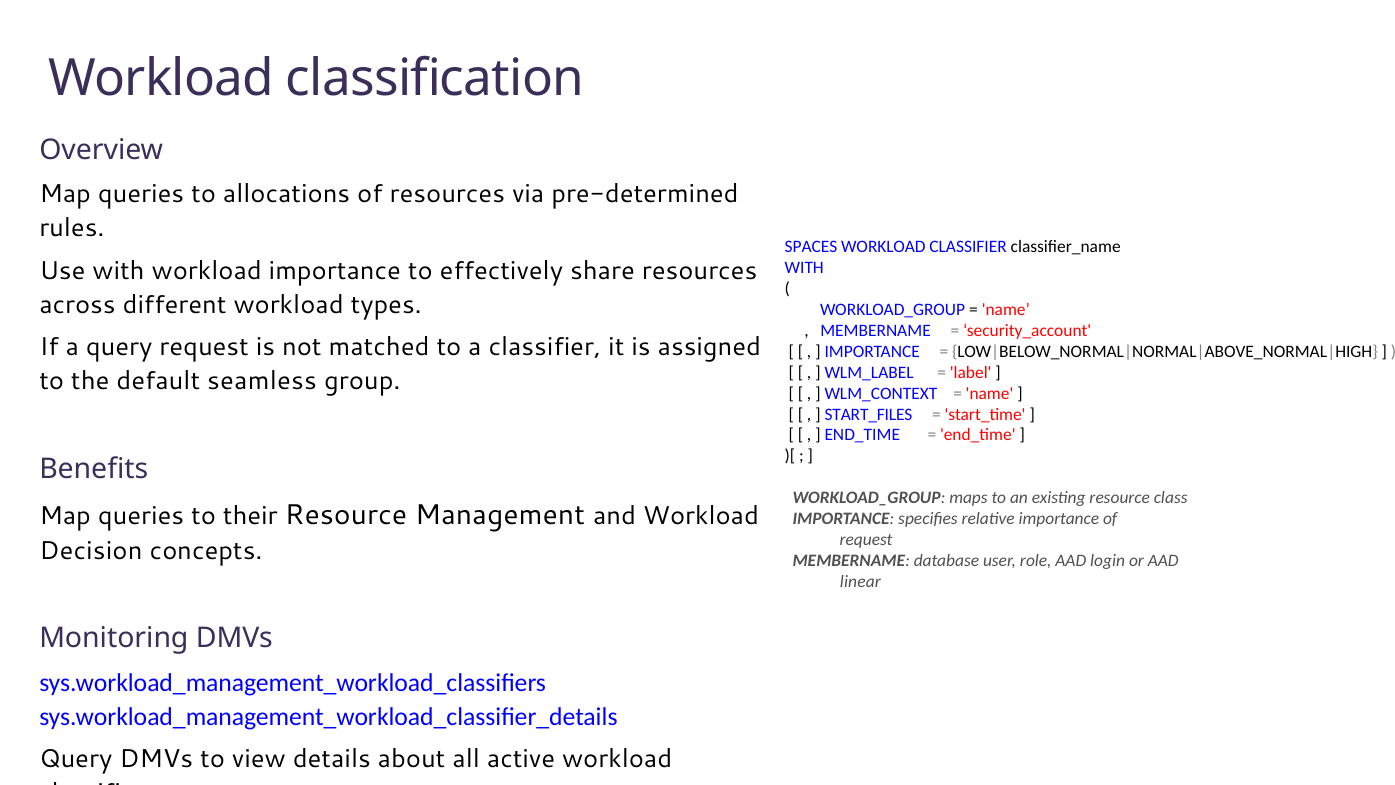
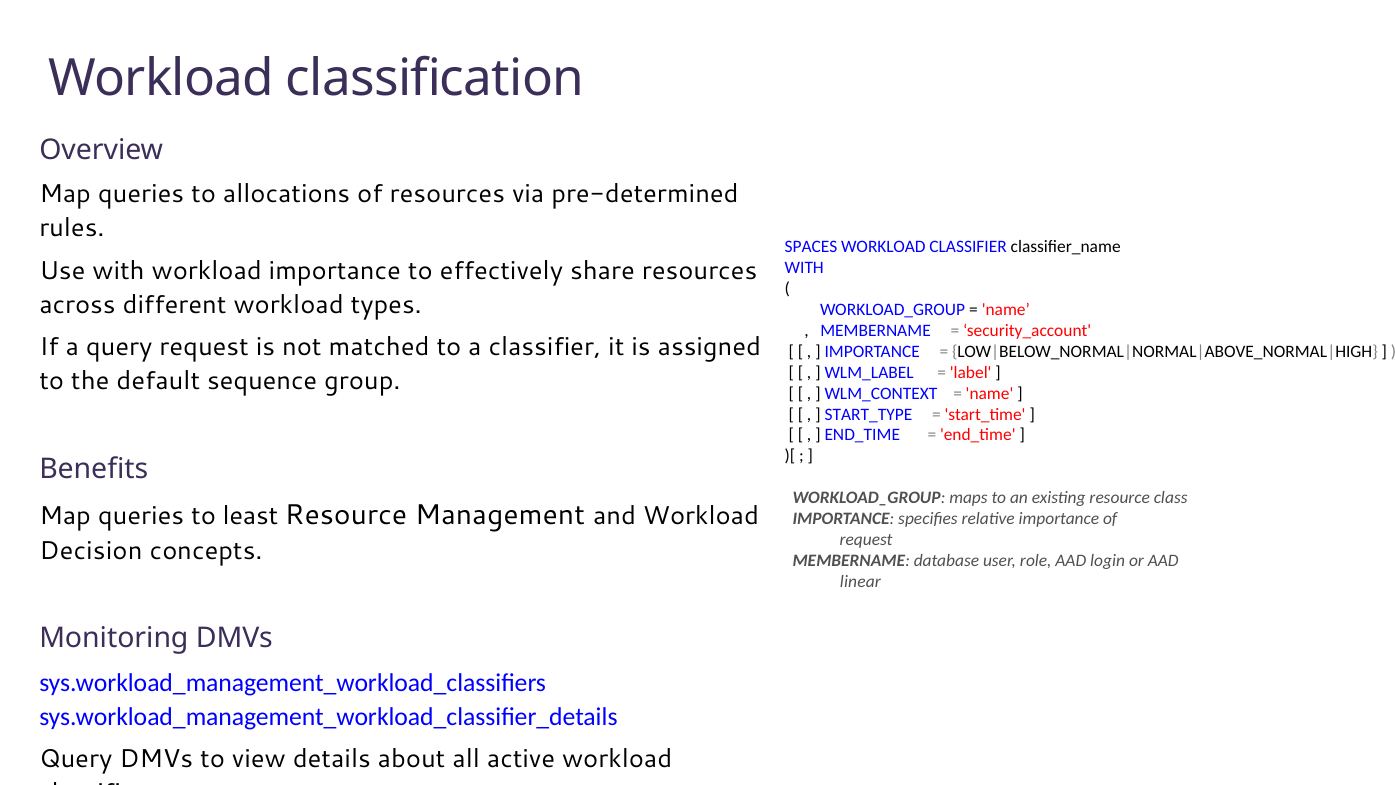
seamless: seamless -> sequence
START_FILES: START_FILES -> START_TYPE
their: their -> least
